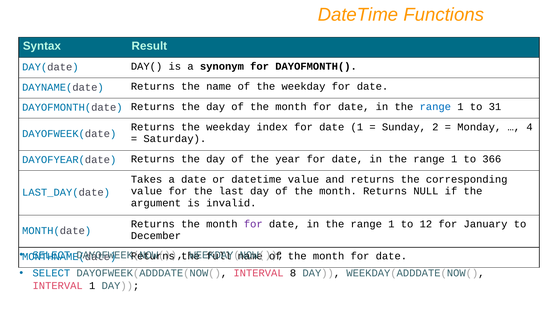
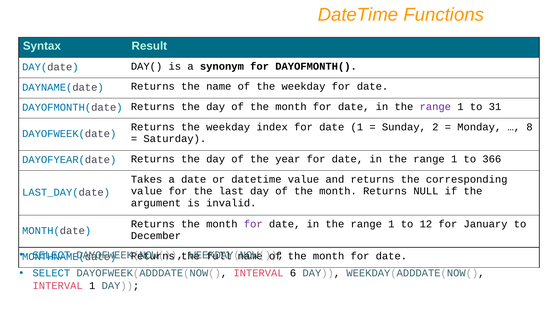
range at (435, 107) colour: blue -> purple
4: 4 -> 8
8: 8 -> 6
